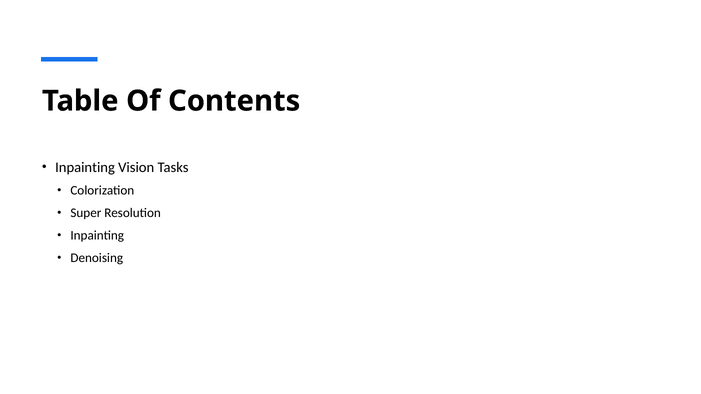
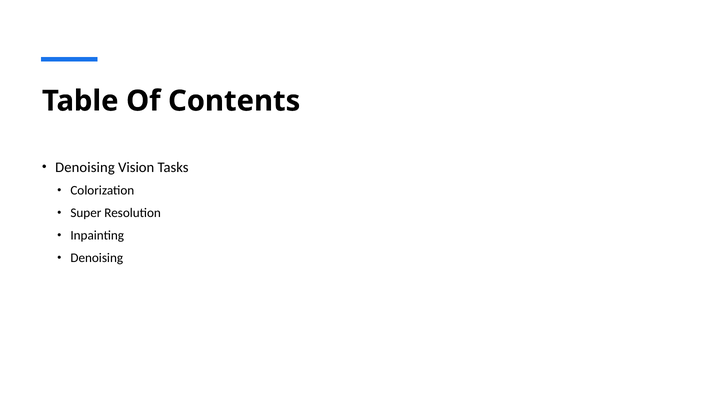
Inpainting at (85, 167): Inpainting -> Denoising
